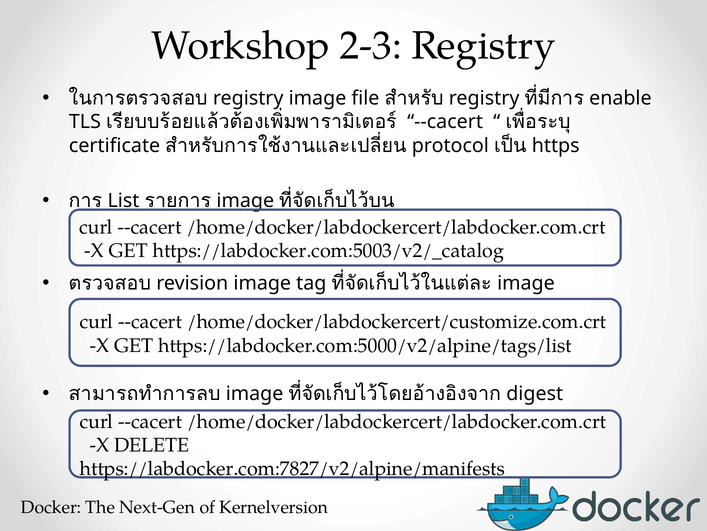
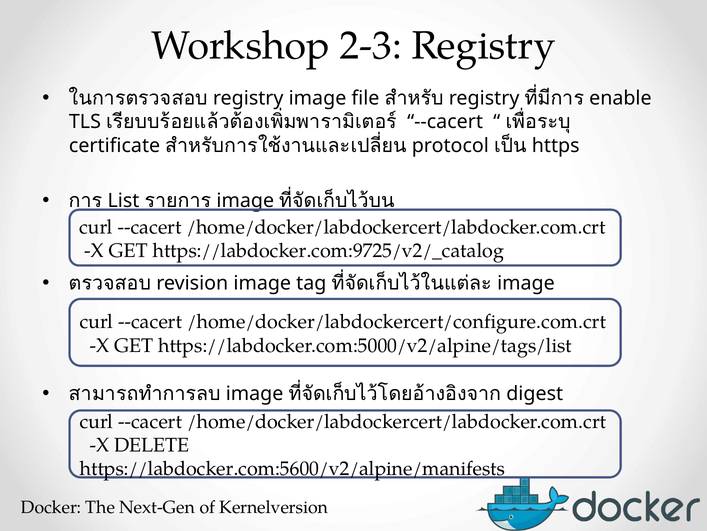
https://labdocker.com:5003/v2/_catalog: https://labdocker.com:5003/v2/_catalog -> https://labdocker.com:9725/v2/_catalog
/home/docker/labdockercert/customize.com.crt: /home/docker/labdockercert/customize.com.crt -> /home/docker/labdockercert/configure.com.crt
https://labdocker.com:7827/v2/alpine/manifests: https://labdocker.com:7827/v2/alpine/manifests -> https://labdocker.com:5600/v2/alpine/manifests
